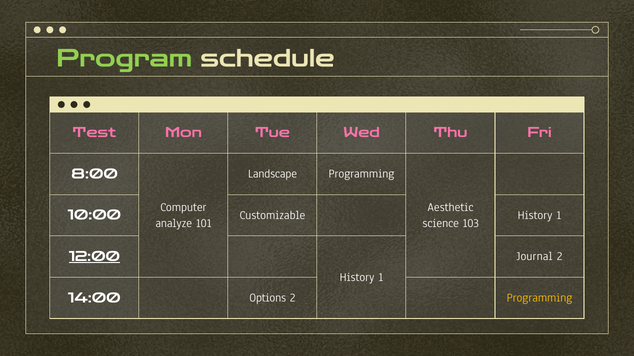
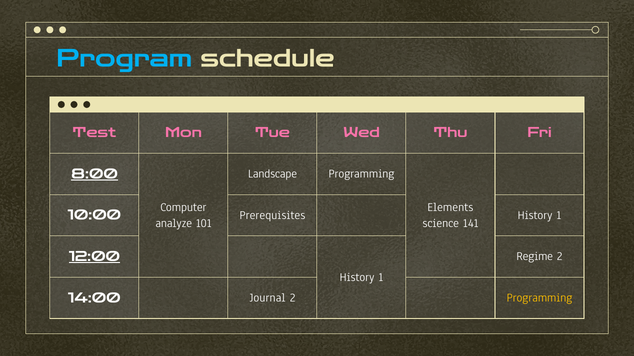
Program colour: light green -> light blue
8:00 underline: none -> present
Aesthetic: Aesthetic -> Elements
Customizable: Customizable -> Prerequisites
103: 103 -> 141
Journal: Journal -> Regime
Options: Options -> Journal
